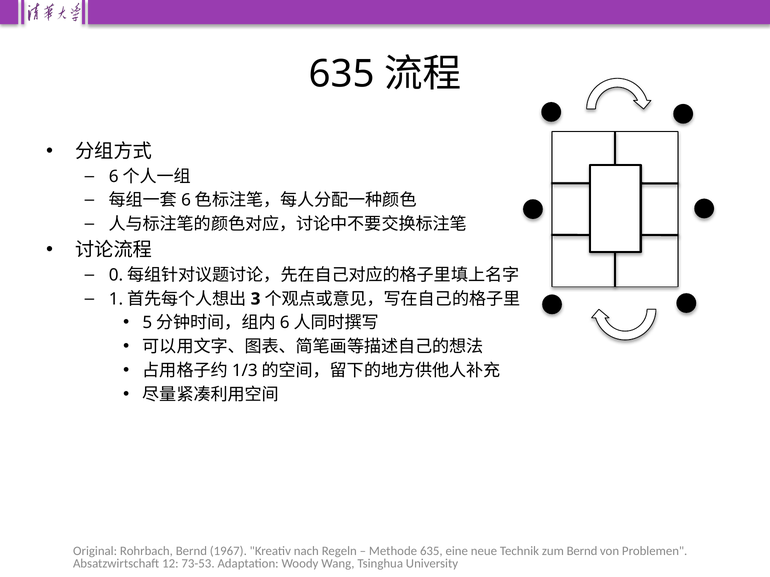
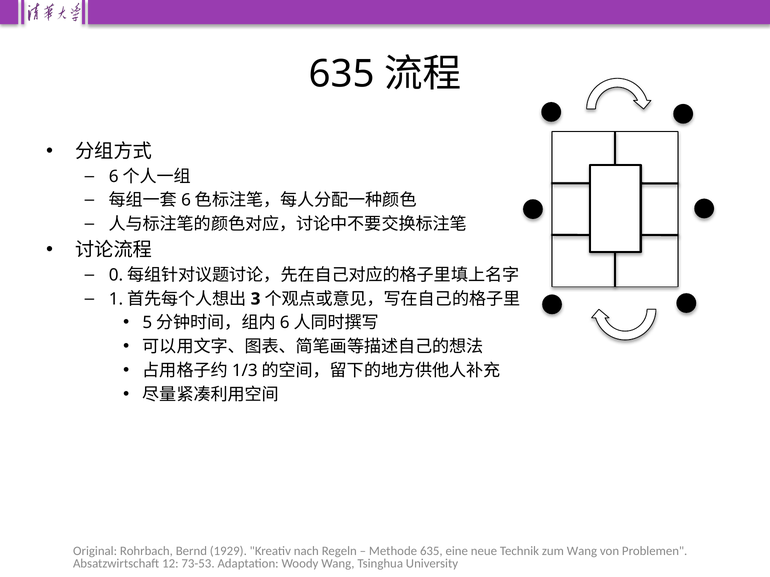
1967: 1967 -> 1929
zum Bernd: Bernd -> Wang
